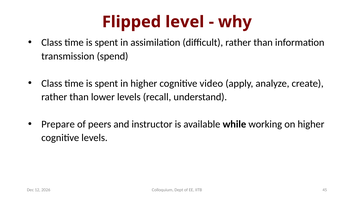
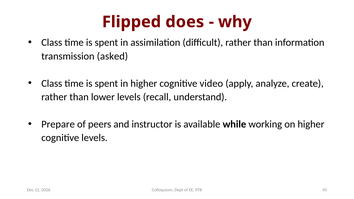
level: level -> does
spend: spend -> asked
